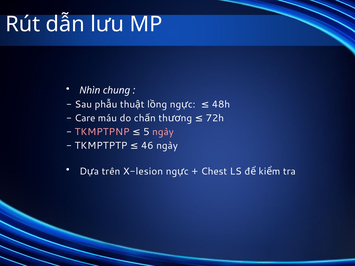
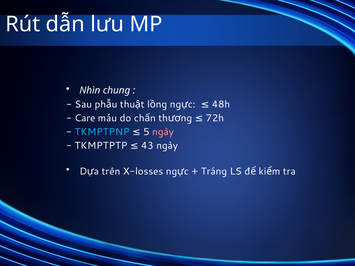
TKMPTPNP colour: pink -> light blue
46: 46 -> 43
X-lesion: X-lesion -> X-losses
Chest: Chest -> Tráng
